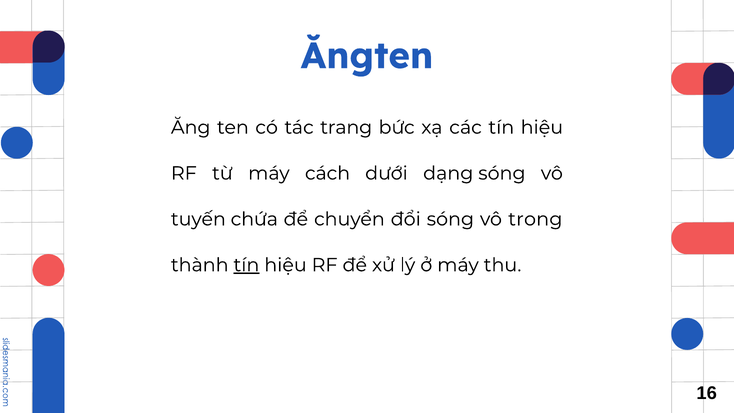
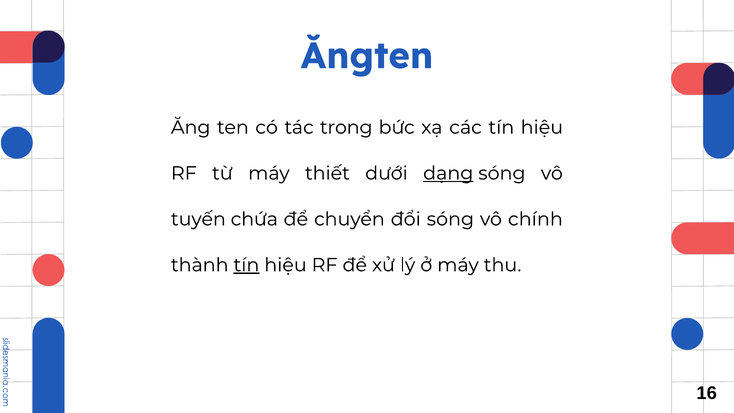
trang: trang -> trong
cách: cách -> thiết
dạng underline: none -> present
trong: trong -> chính
